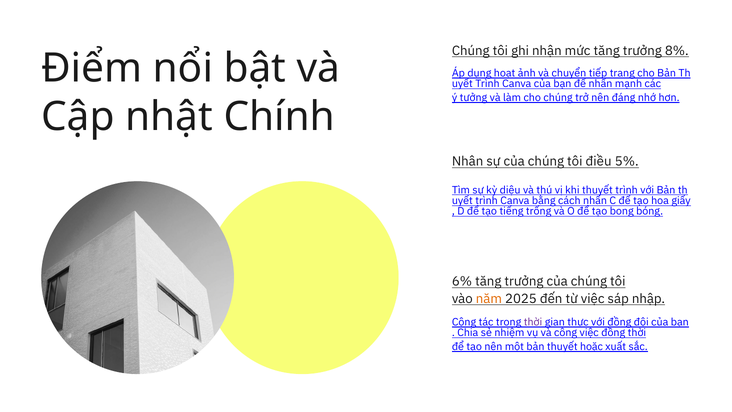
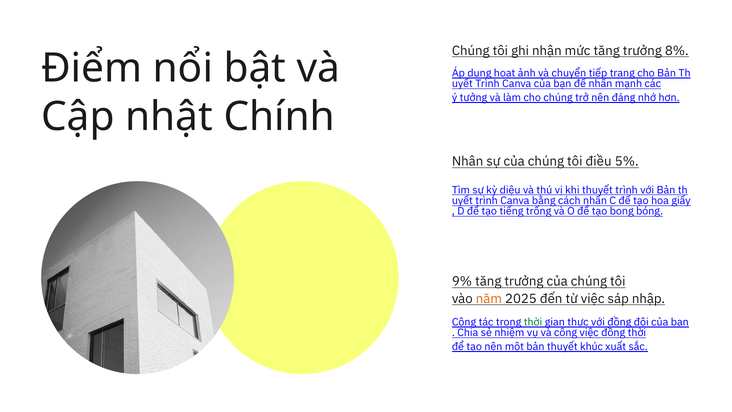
6%: 6% -> 9%
thời at (533, 322) colour: purple -> green
hoặc: hoặc -> khúc
